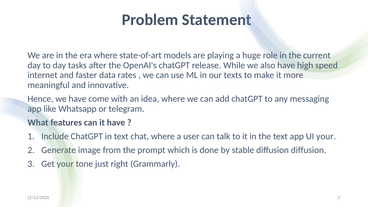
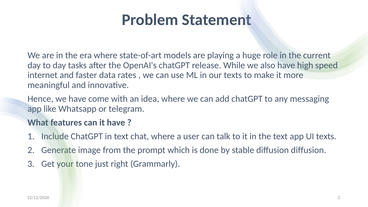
UI your: your -> texts
